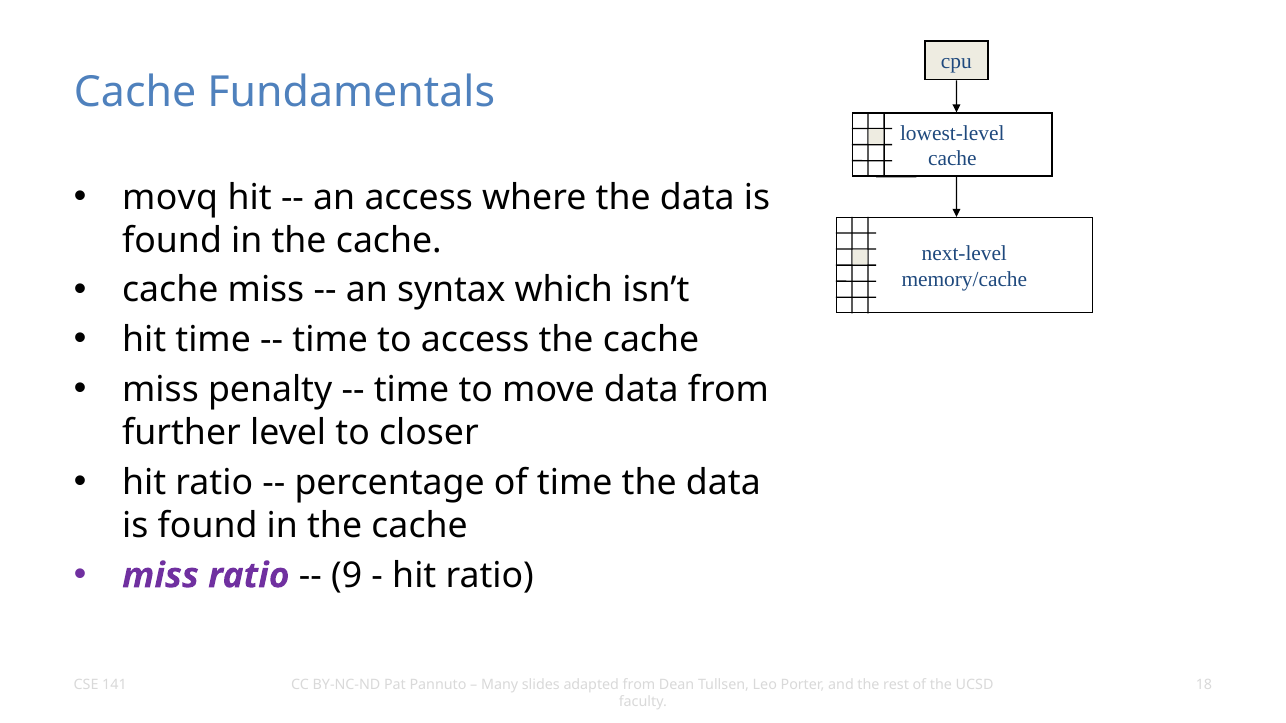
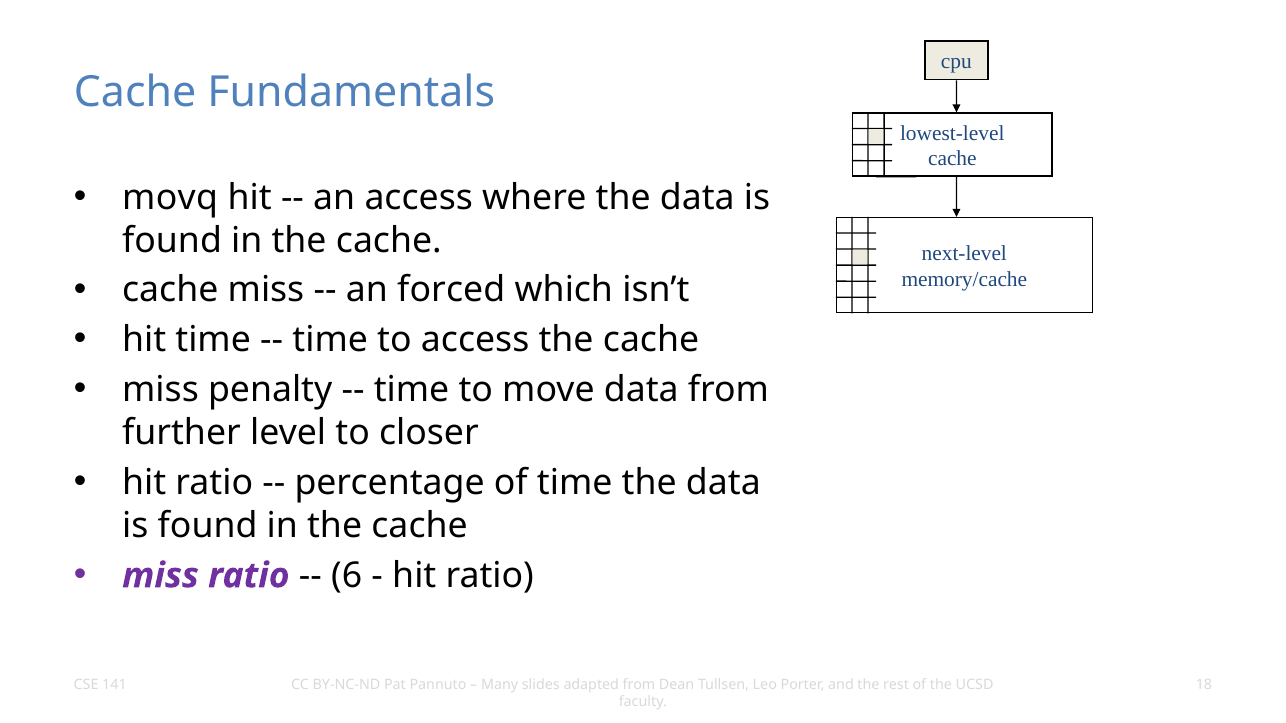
syntax: syntax -> forced
9: 9 -> 6
